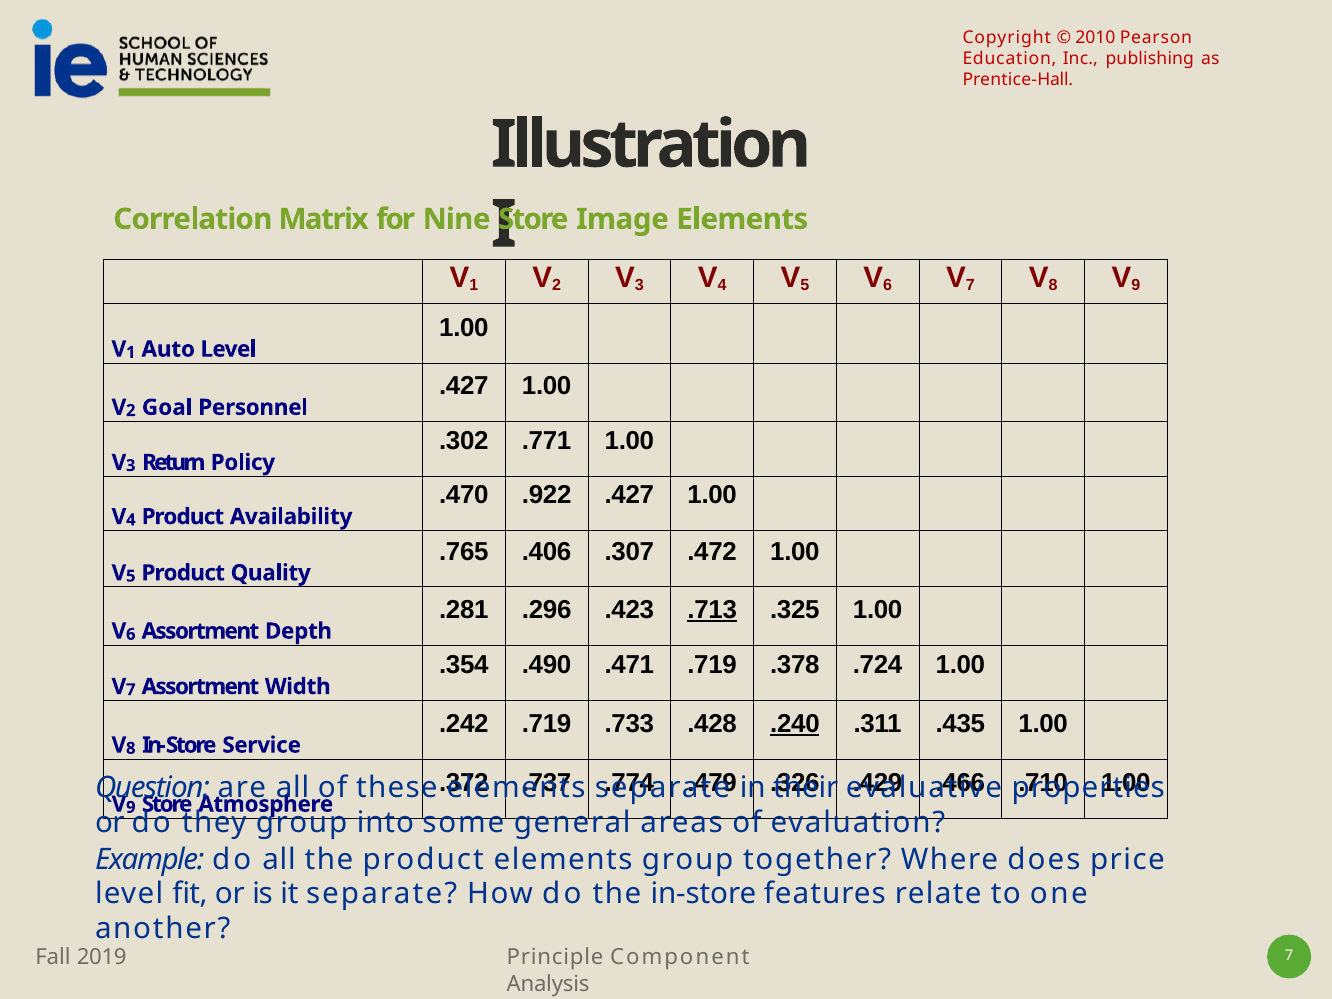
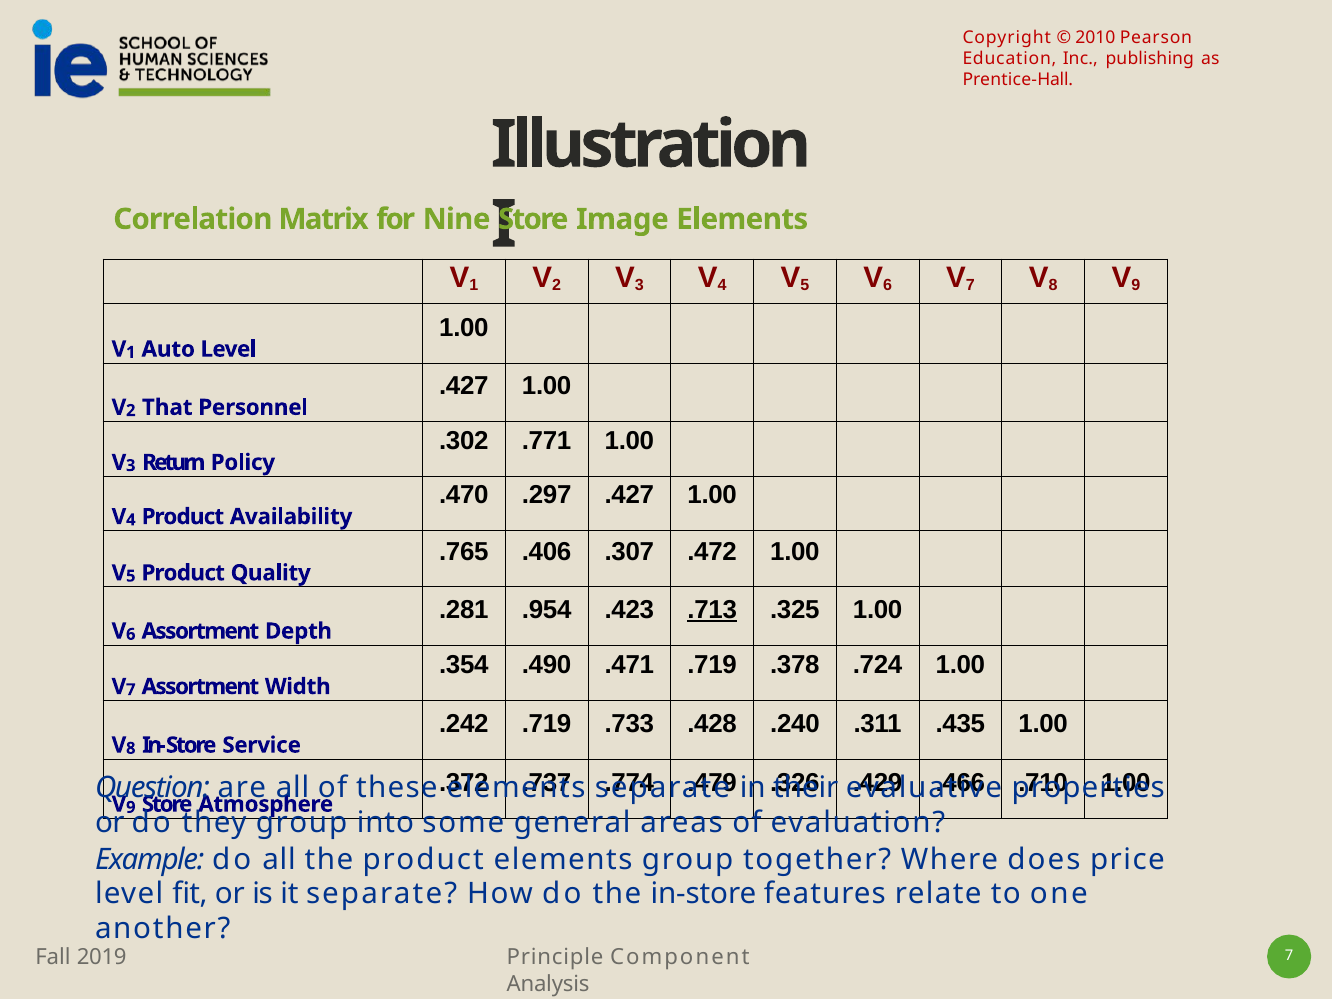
Goal: Goal -> That
.922: .922 -> .297
.296: .296 -> .954
.240 underline: present -> none
